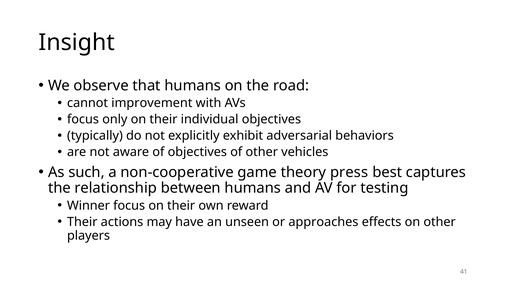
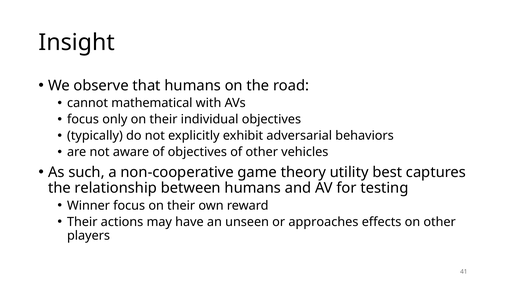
improvement: improvement -> mathematical
press: press -> utility
